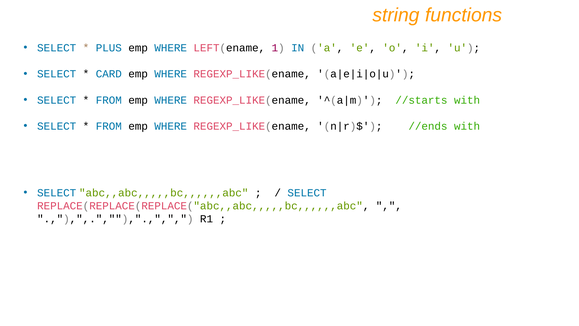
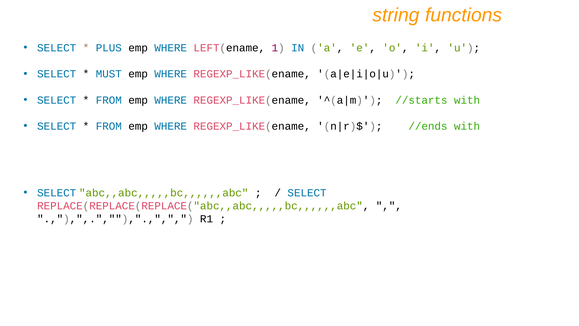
CARD: CARD -> MUST
